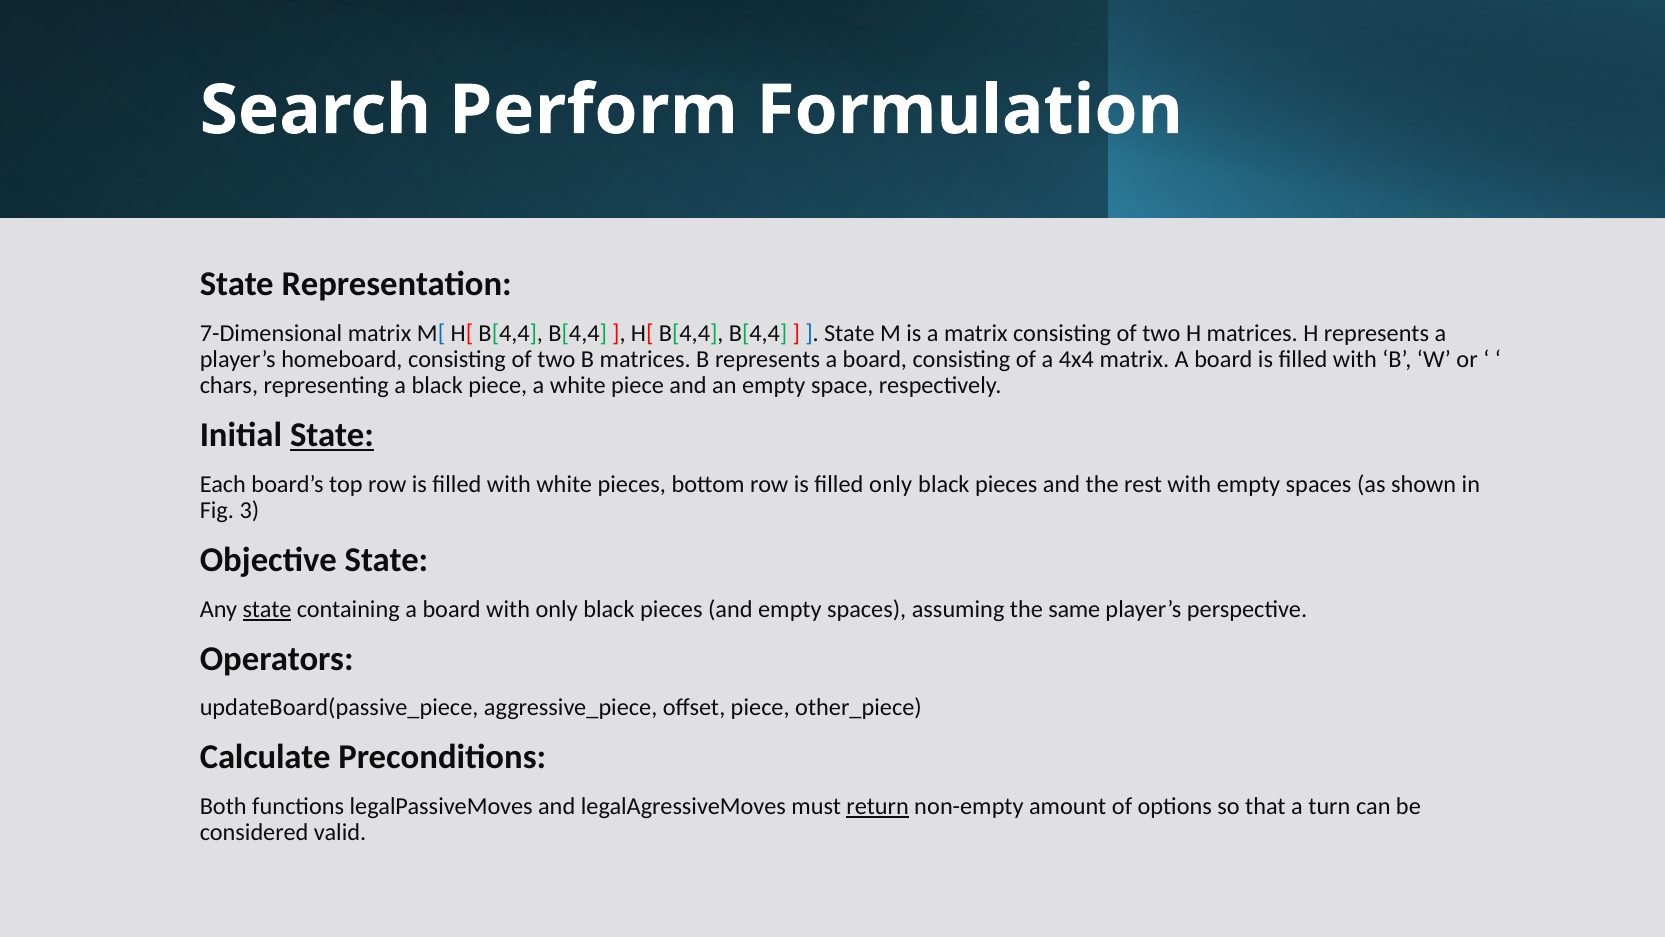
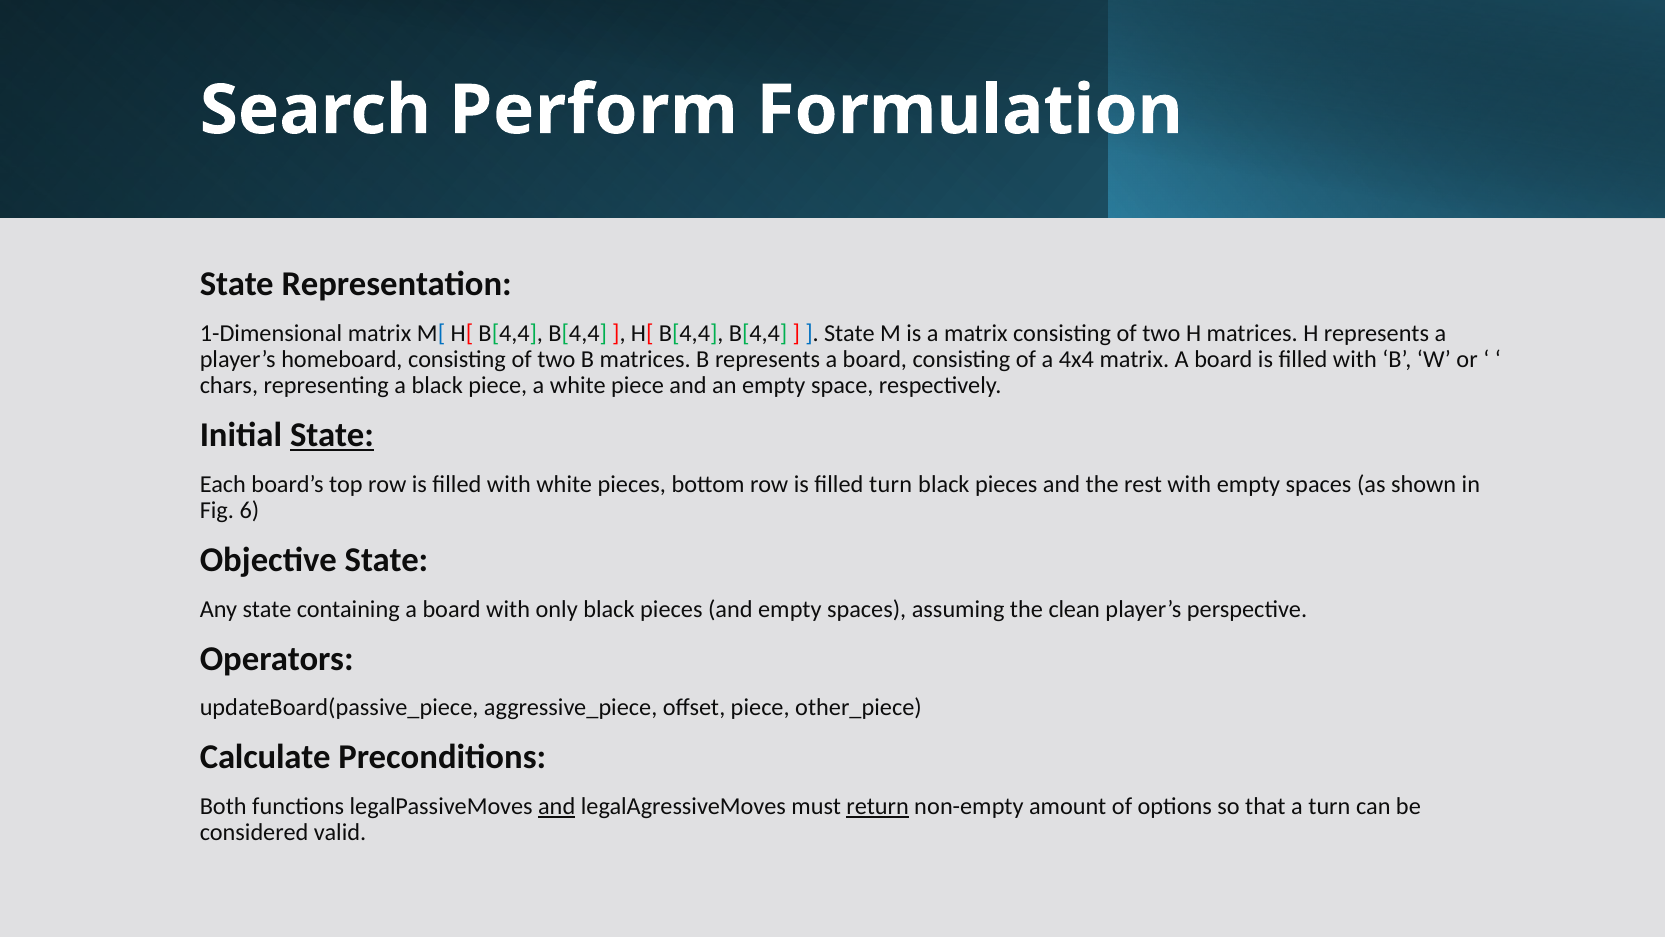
7-Dimensional: 7-Dimensional -> 1-Dimensional
filled only: only -> turn
3: 3 -> 6
state at (267, 609) underline: present -> none
same: same -> clean
and at (557, 806) underline: none -> present
